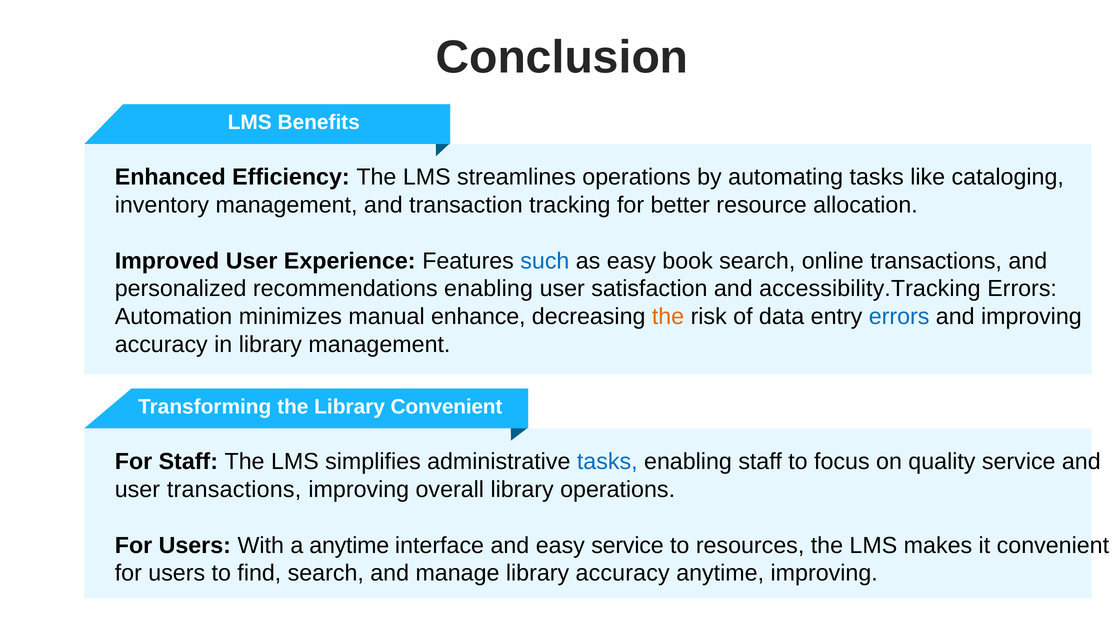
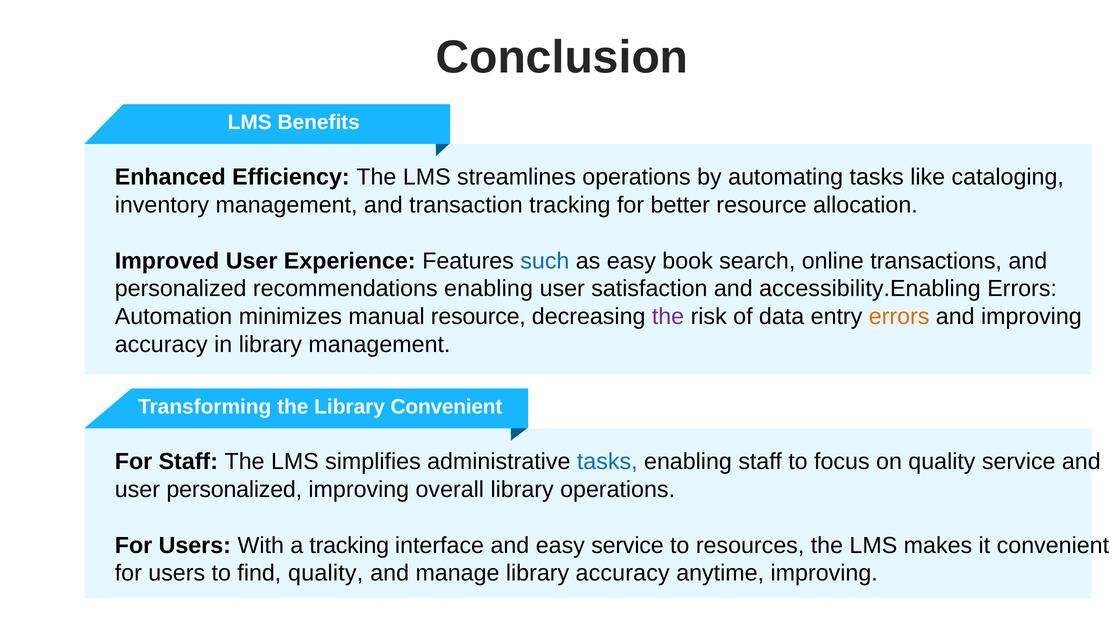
accessibility.Tracking: accessibility.Tracking -> accessibility.Enabling
manual enhance: enhance -> resource
the at (668, 317) colour: orange -> purple
errors at (899, 317) colour: blue -> orange
user transactions: transactions -> personalized
a anytime: anytime -> tracking
find search: search -> quality
